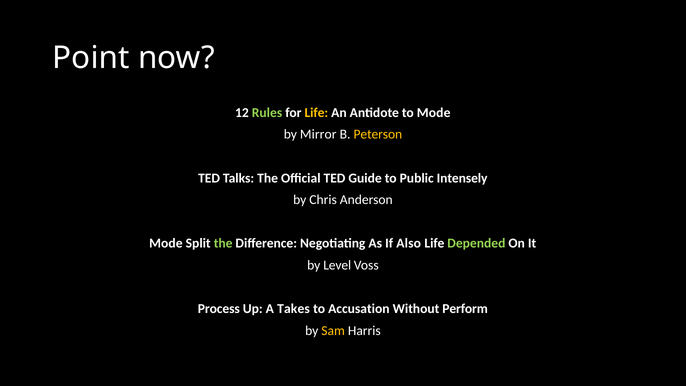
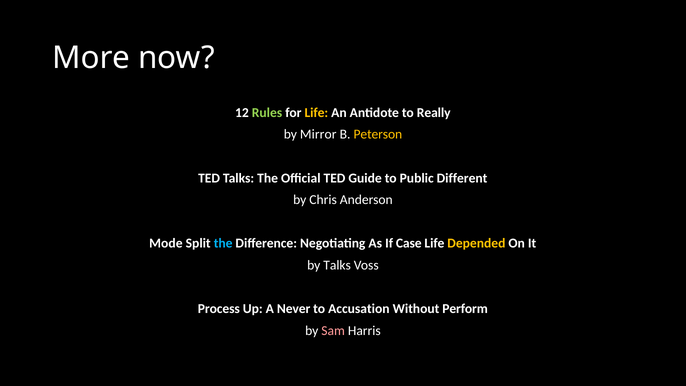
Point: Point -> More
to Mode: Mode -> Really
Intensely: Intensely -> Different
the at (223, 243) colour: light green -> light blue
Also: Also -> Case
Depended colour: light green -> yellow
by Level: Level -> Talks
Takes: Takes -> Never
Sam colour: yellow -> pink
